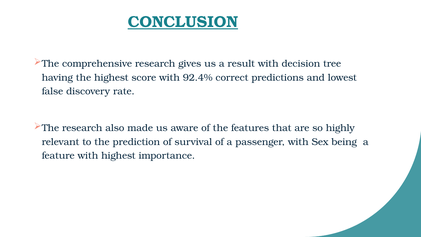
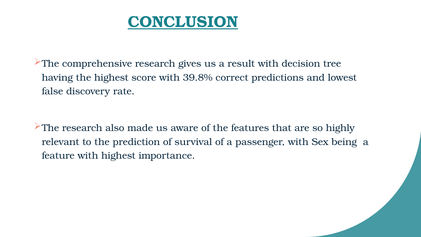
92.4%: 92.4% -> 39.8%
